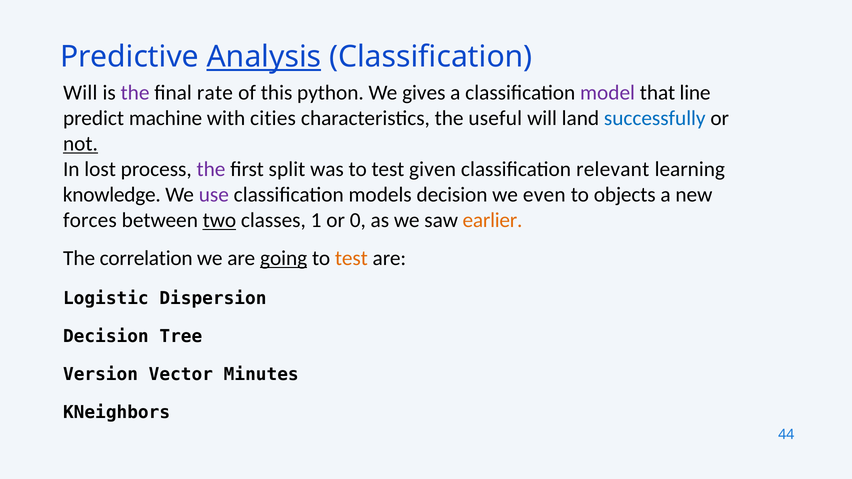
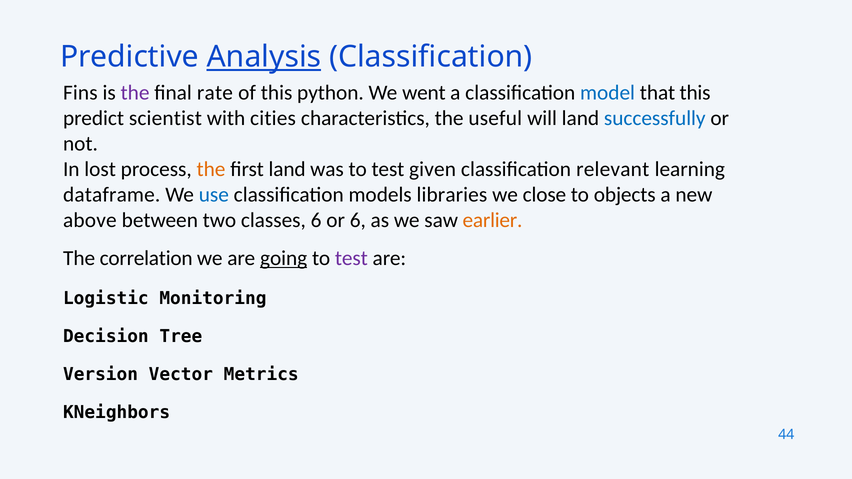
Will at (80, 93): Will -> Fins
gives: gives -> went
model colour: purple -> blue
that line: line -> this
machine: machine -> scientist
not underline: present -> none
the at (211, 169) colour: purple -> orange
first split: split -> land
knowledge: knowledge -> dataframe
use colour: purple -> blue
models decision: decision -> libraries
even: even -> close
forces: forces -> above
two underline: present -> none
classes 1: 1 -> 6
or 0: 0 -> 6
test at (351, 259) colour: orange -> purple
Dispersion: Dispersion -> Monitoring
Minutes: Minutes -> Metrics
